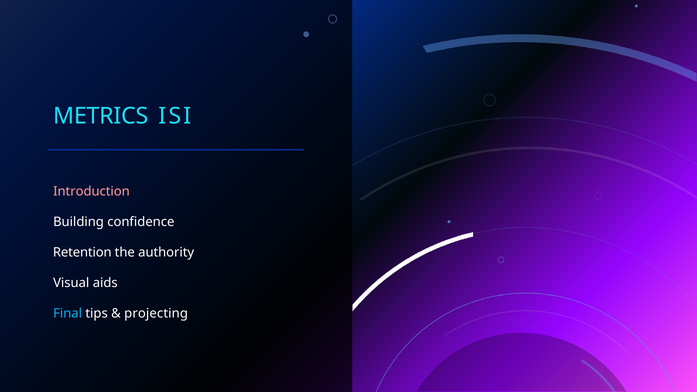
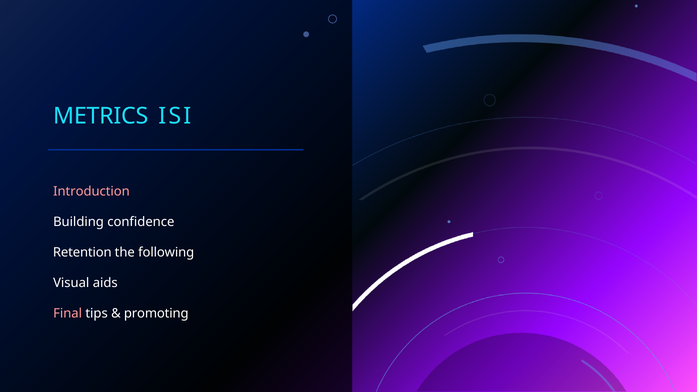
authority: authority -> following
Final colour: light blue -> pink
projecting: projecting -> promoting
